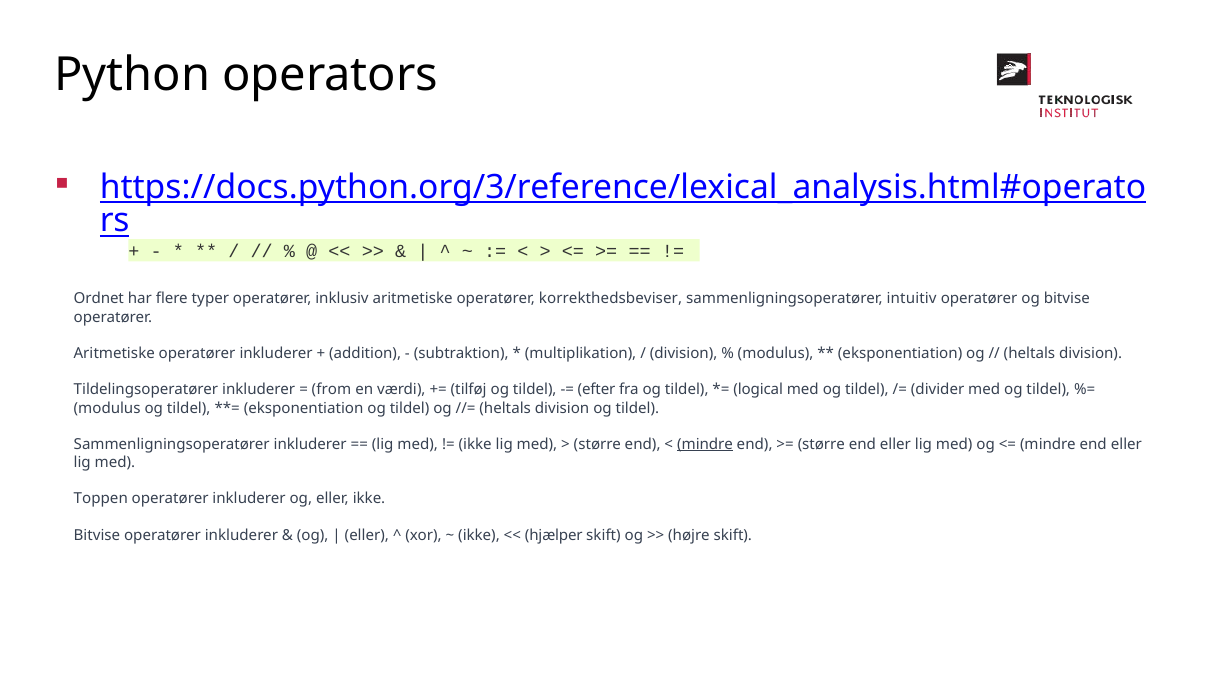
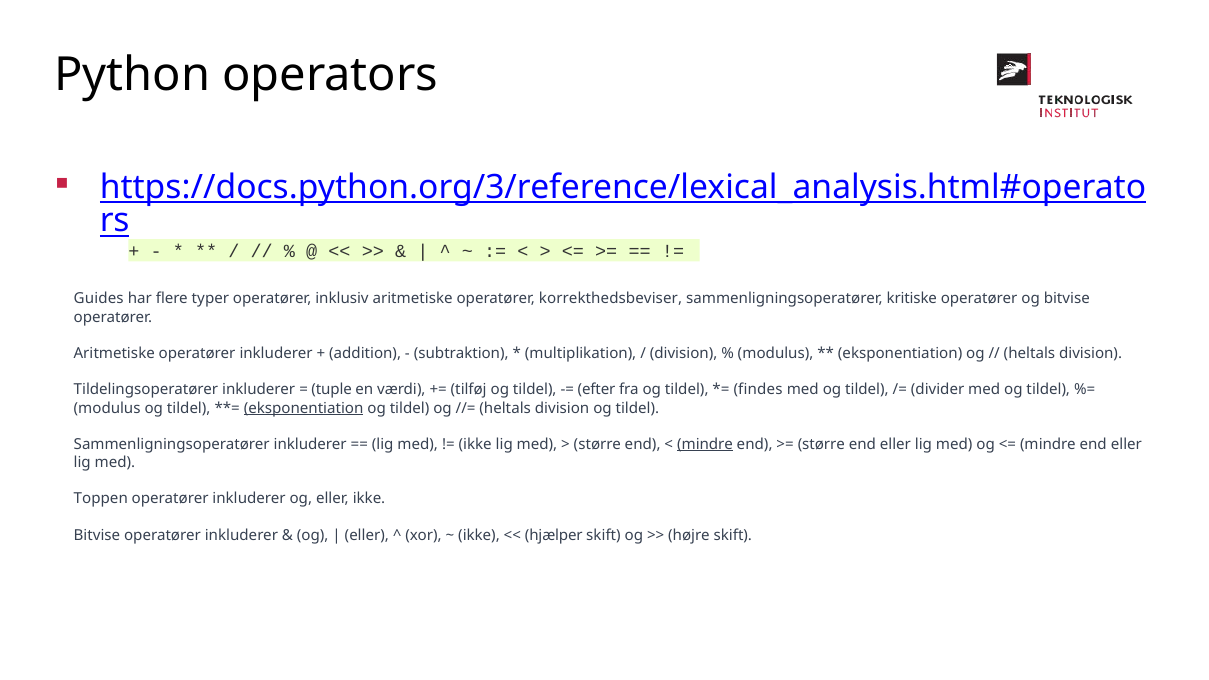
Ordnet: Ordnet -> Guides
intuitiv: intuitiv -> kritiske
from: from -> tuple
logical: logical -> findes
eksponentiation at (304, 408) underline: none -> present
